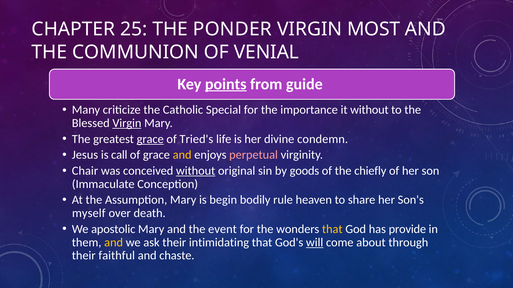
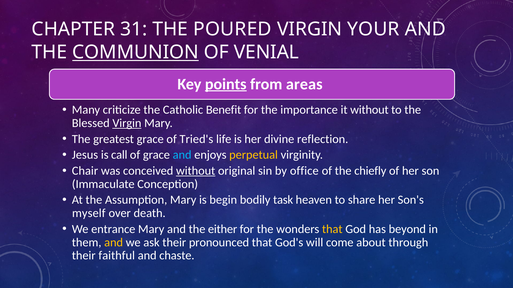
25: 25 -> 31
PONDER: PONDER -> POURED
MOST: MOST -> YOUR
COMMUNION underline: none -> present
guide: guide -> areas
Special: Special -> Benefit
grace at (150, 139) underline: present -> none
condemn: condemn -> reflection
and at (182, 155) colour: yellow -> light blue
perpetual colour: pink -> yellow
goods: goods -> office
rule: rule -> task
apostolic: apostolic -> entrance
event: event -> either
provide: provide -> beyond
intimidating: intimidating -> pronounced
will underline: present -> none
